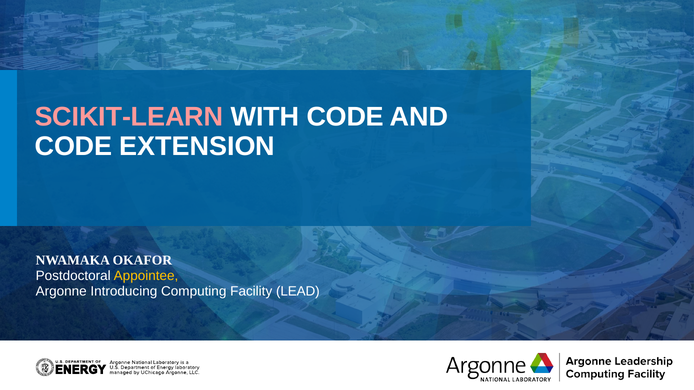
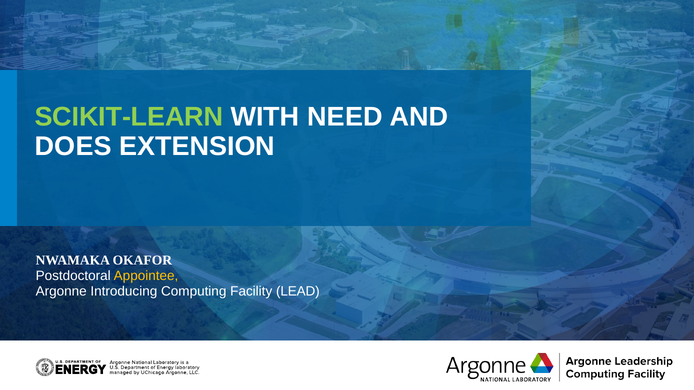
SCIKIT-LEARN colour: pink -> light green
WITH CODE: CODE -> NEED
CODE at (73, 146): CODE -> DOES
